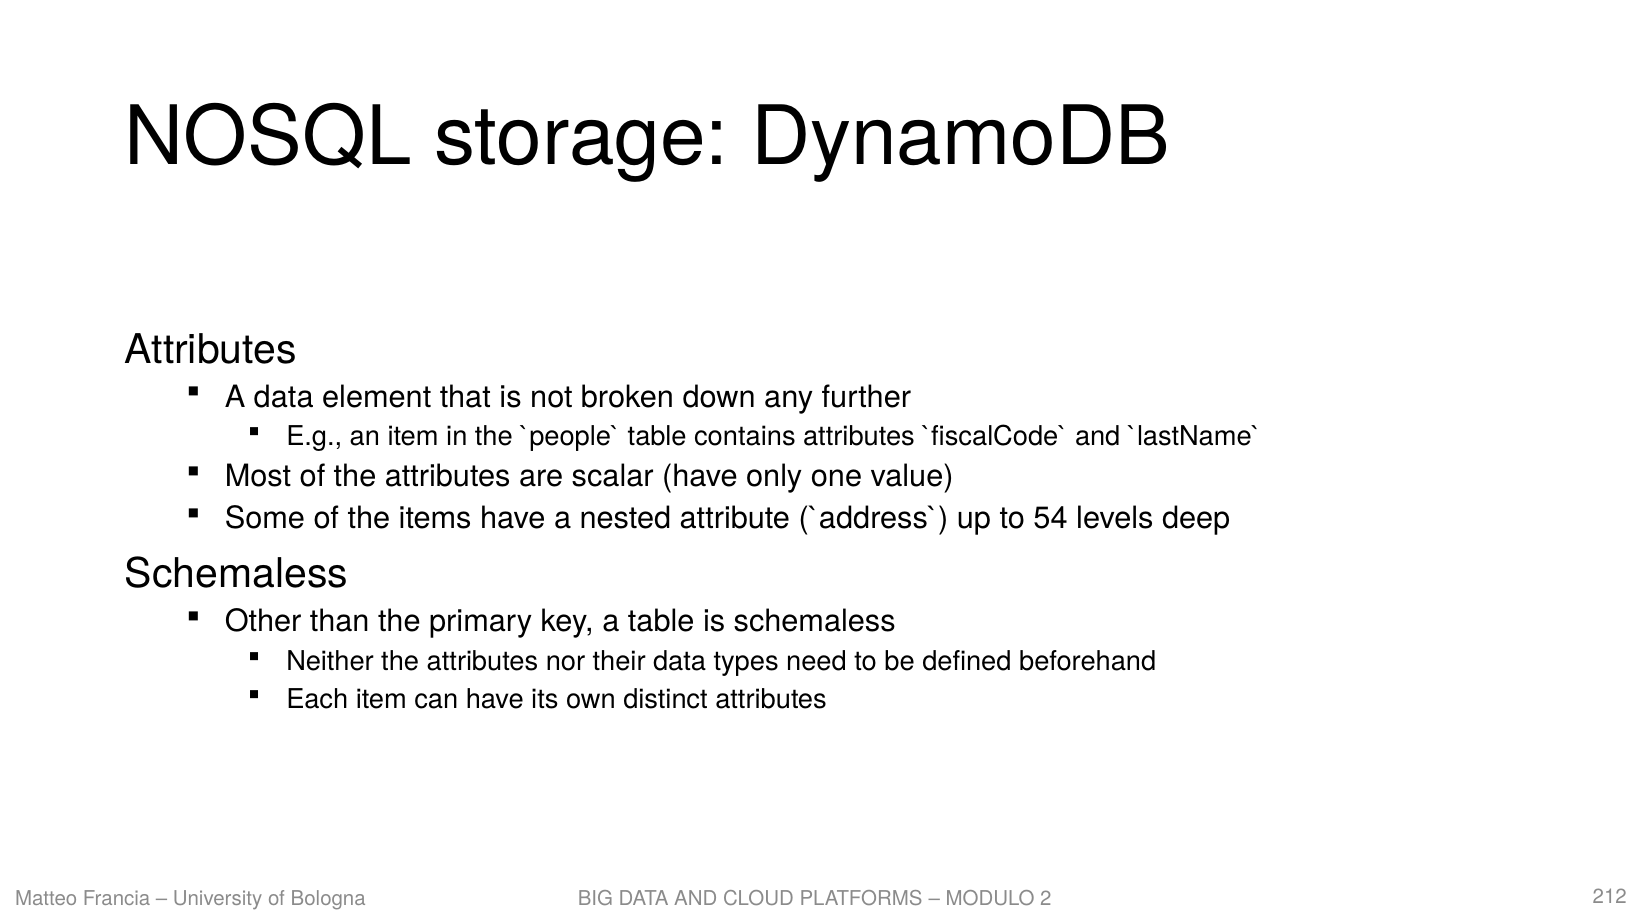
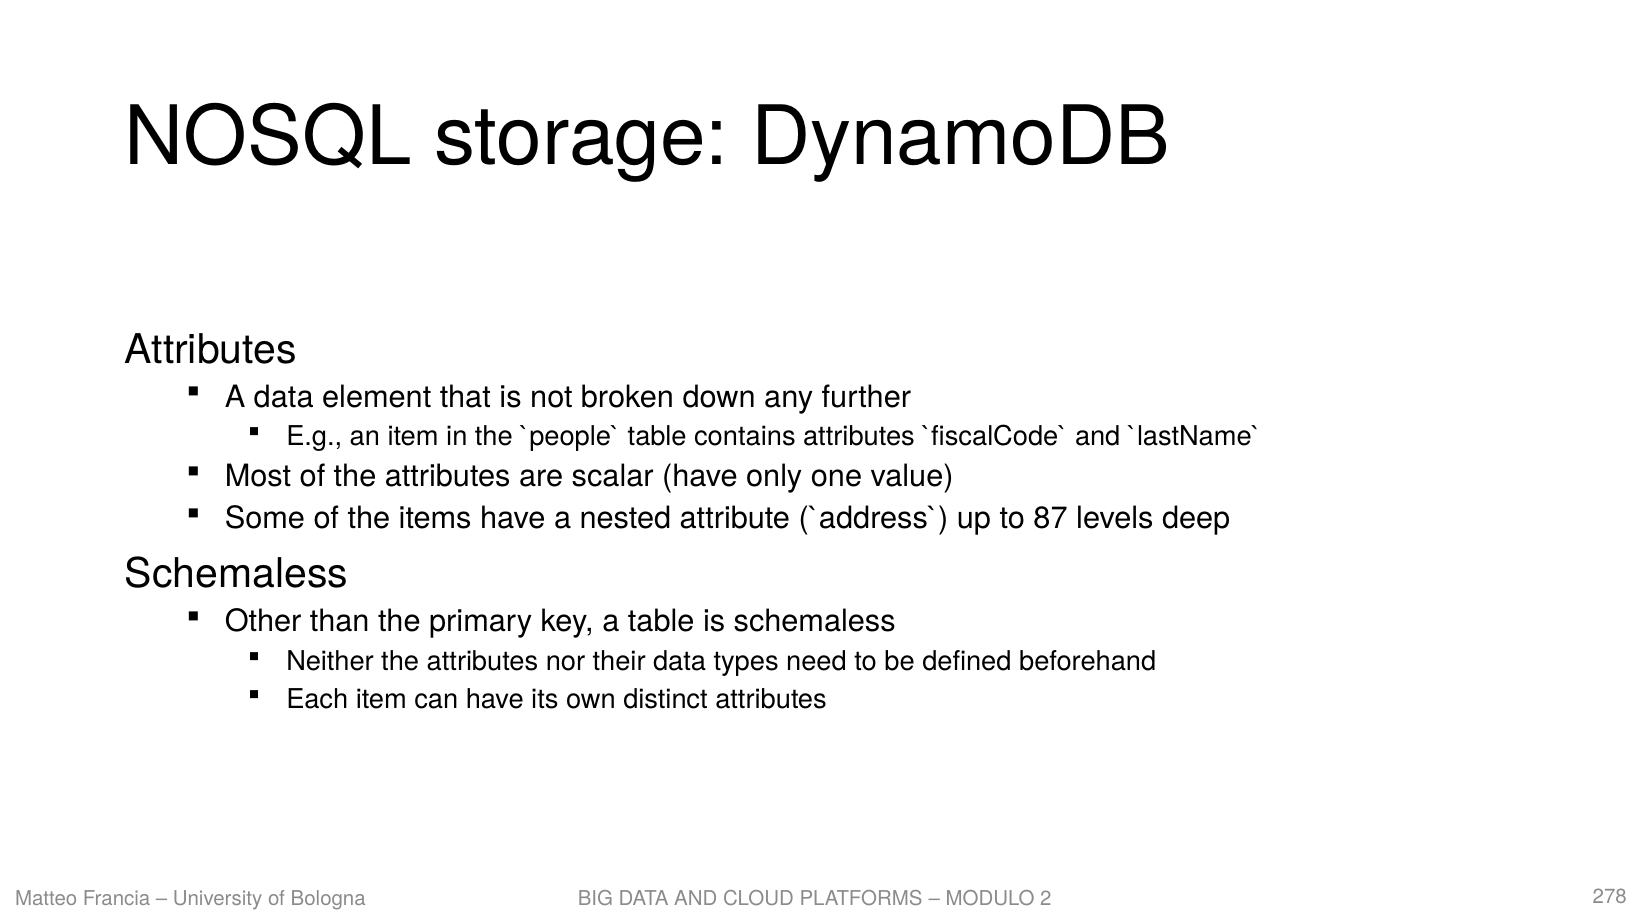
54: 54 -> 87
212: 212 -> 278
